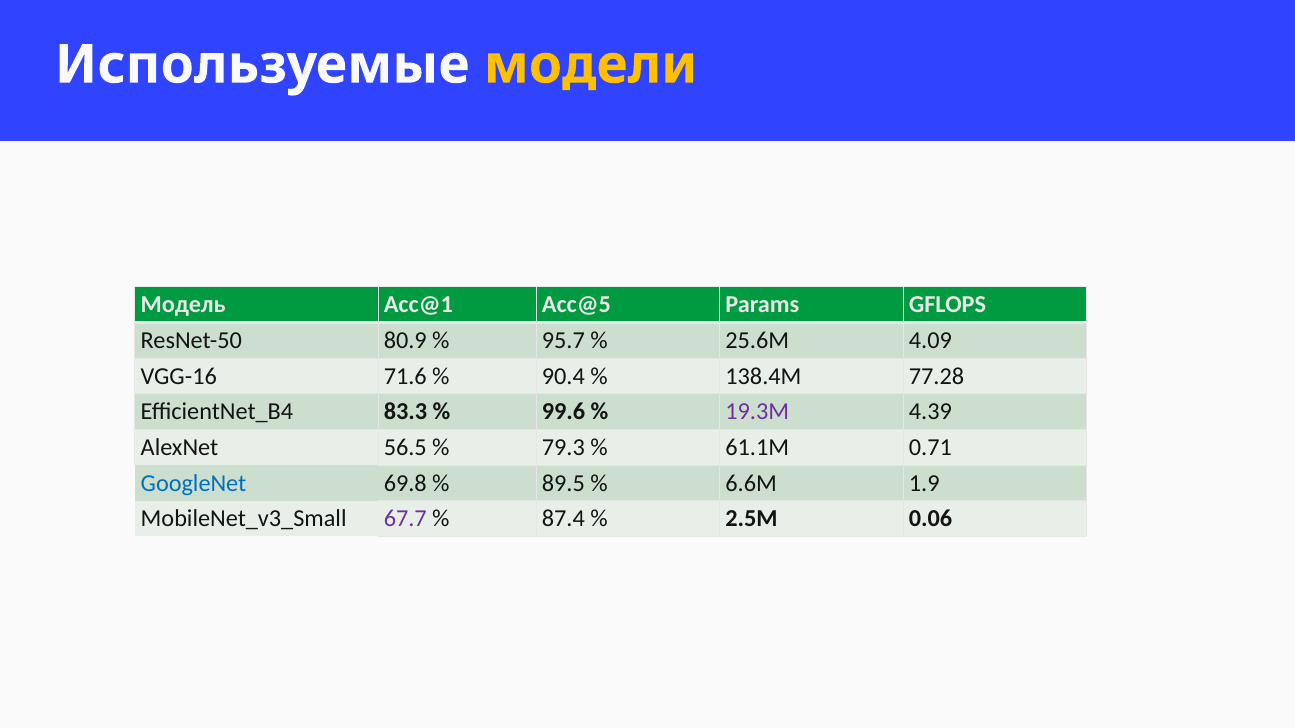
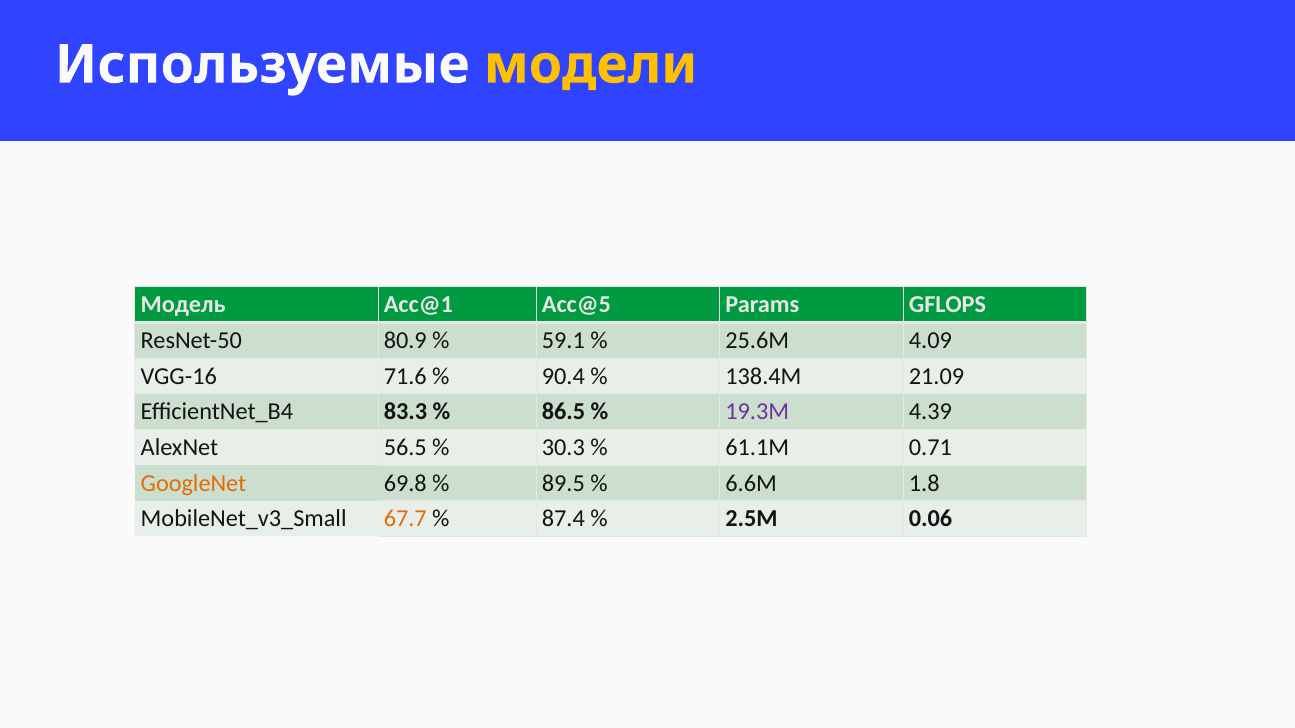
95.7: 95.7 -> 59.1
77.28: 77.28 -> 21.09
99.6: 99.6 -> 86.5
79.3: 79.3 -> 30.3
GoogleNet colour: blue -> orange
1.9: 1.9 -> 1.8
67.7 colour: purple -> orange
